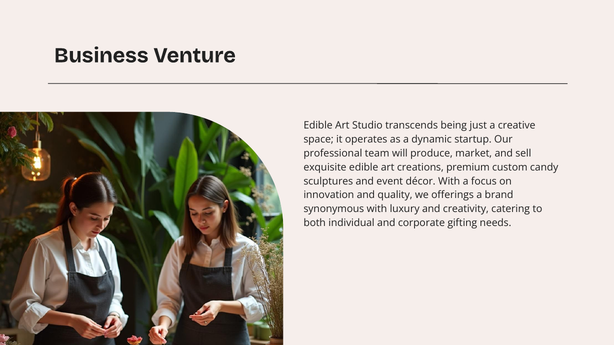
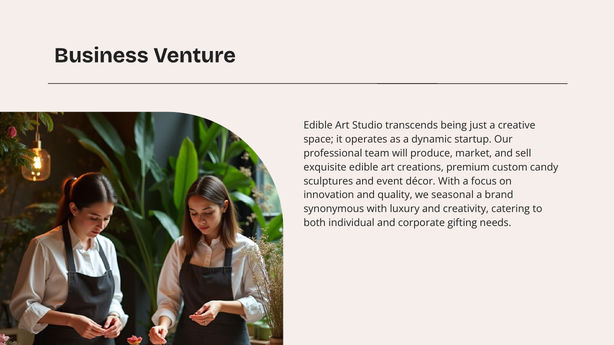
offerings: offerings -> seasonal
